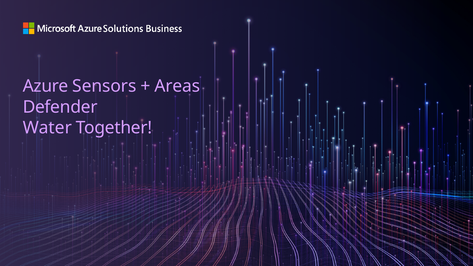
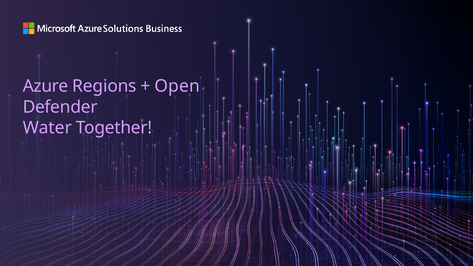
Sensors: Sensors -> Regions
Areas: Areas -> Open
